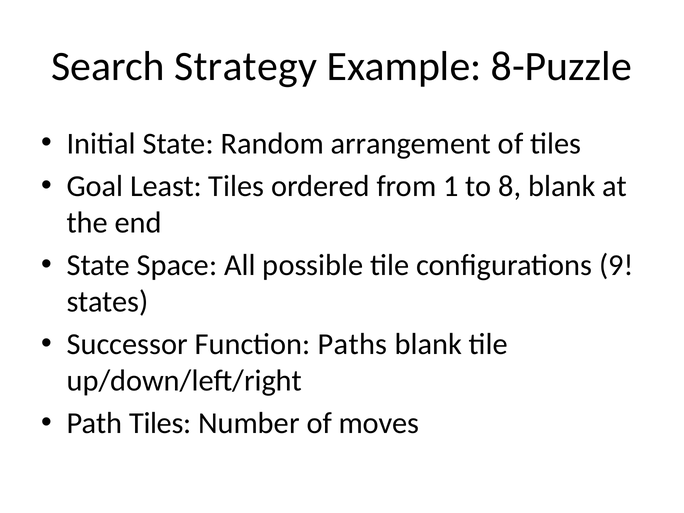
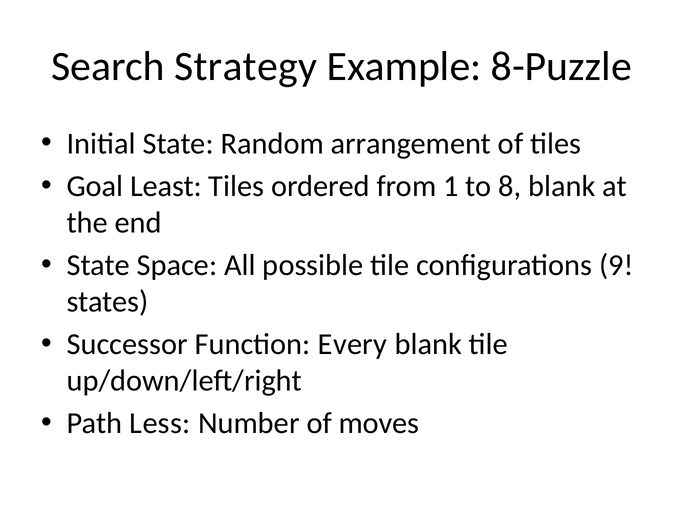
Paths: Paths -> Every
Path Tiles: Tiles -> Less
